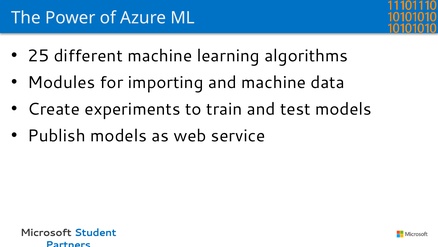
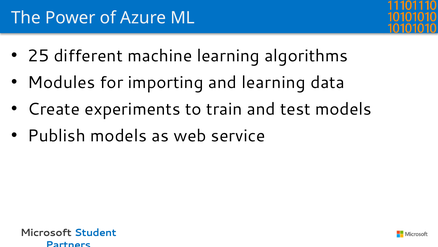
and machine: machine -> learning
